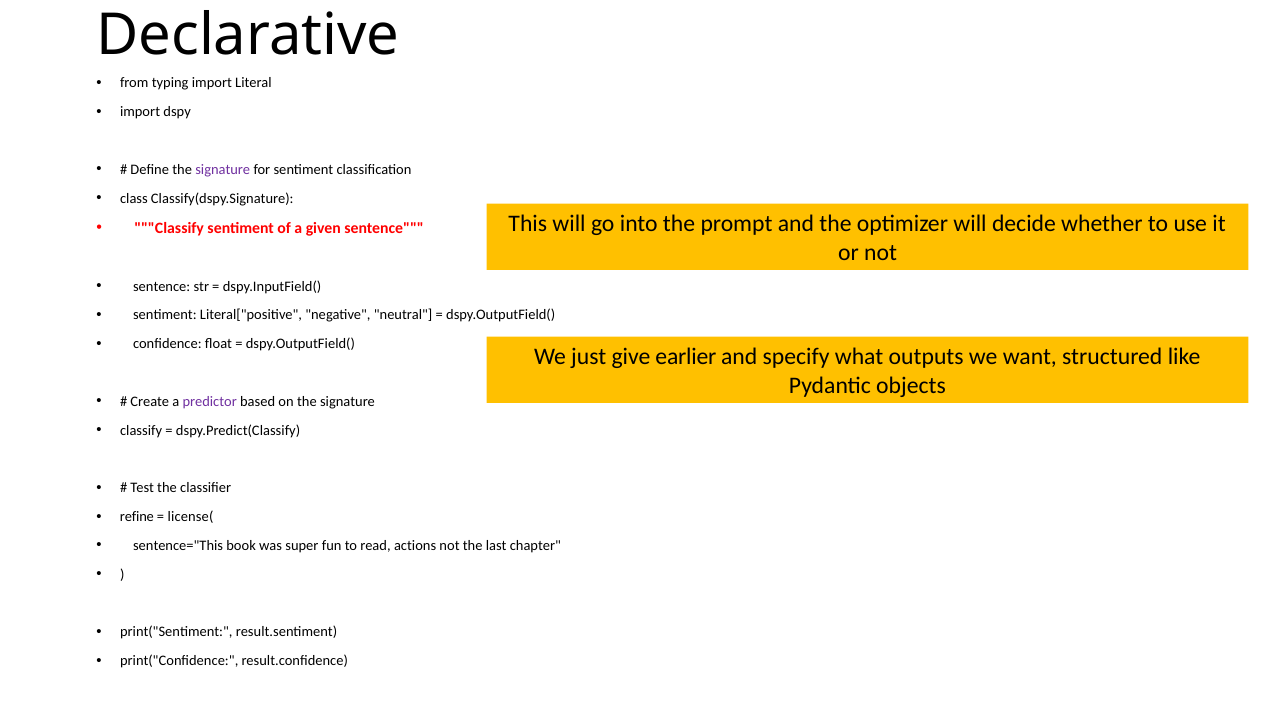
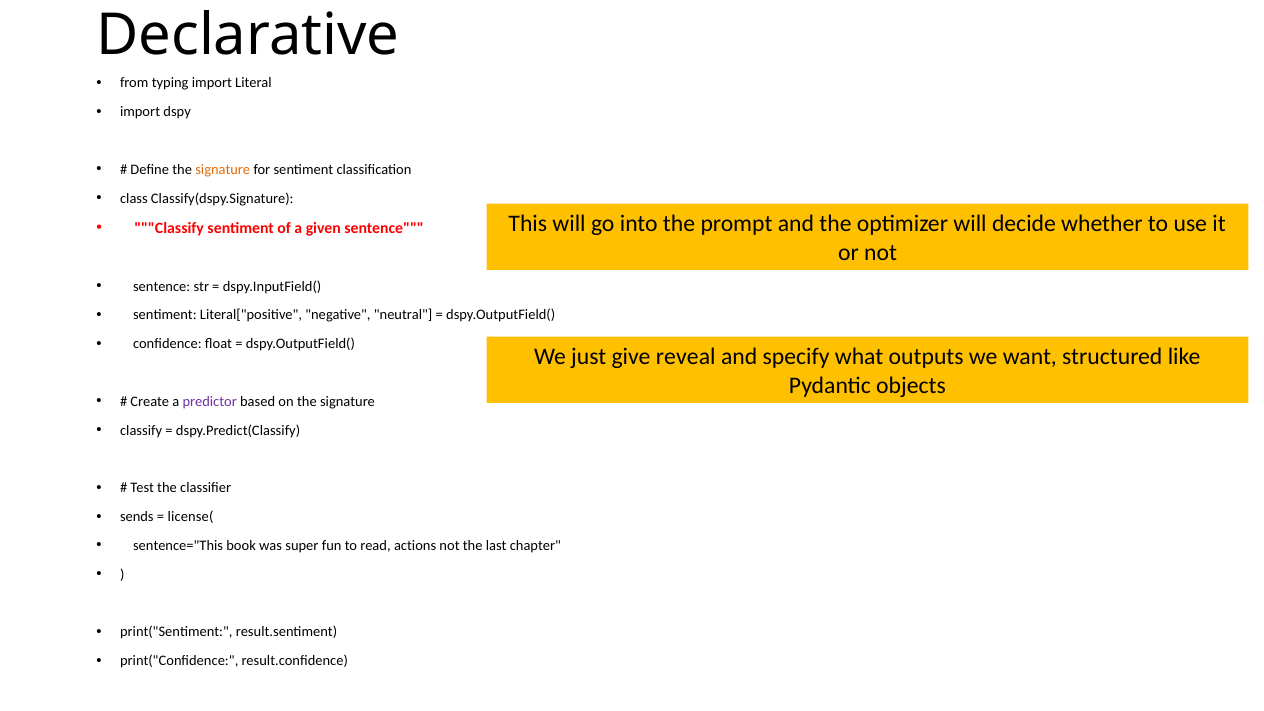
signature at (223, 170) colour: purple -> orange
earlier: earlier -> reveal
refine: refine -> sends
